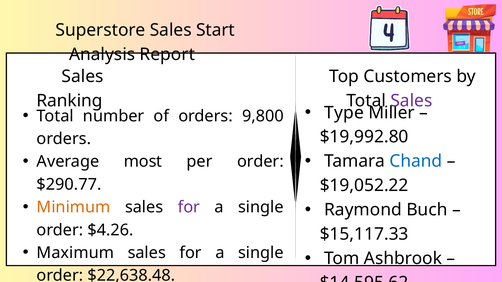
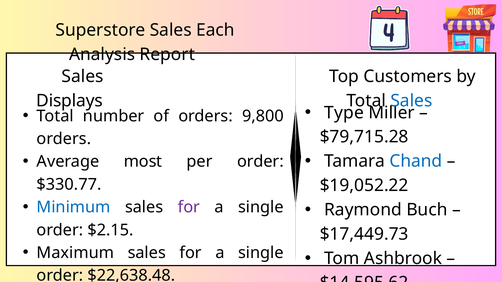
Start: Start -> Each
Ranking: Ranking -> Displays
Sales at (411, 101) colour: purple -> blue
$19,992.80: $19,992.80 -> $79,715.28
$290.77: $290.77 -> $330.77
Minimum colour: orange -> blue
$4.26: $4.26 -> $2.15
$15,117.33: $15,117.33 -> $17,449.73
